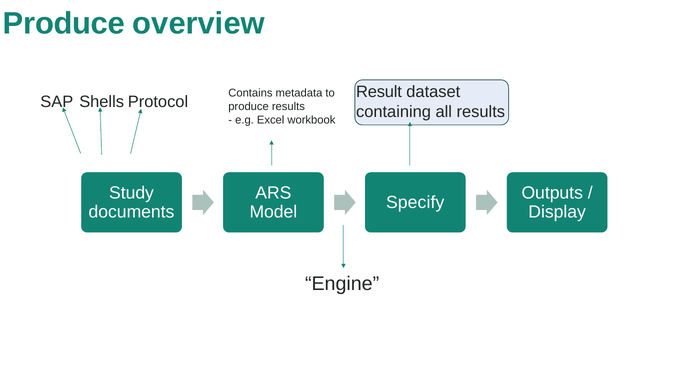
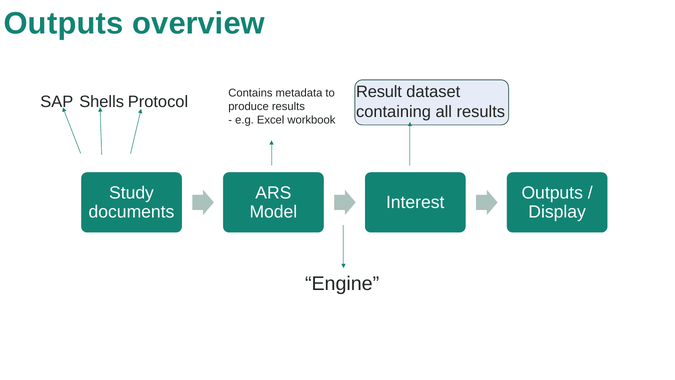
Produce at (64, 23): Produce -> Outputs
Specify: Specify -> Interest
